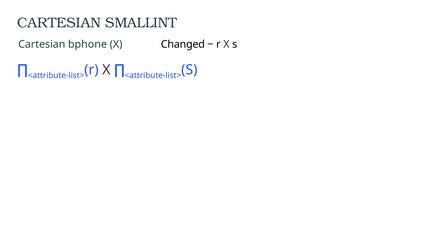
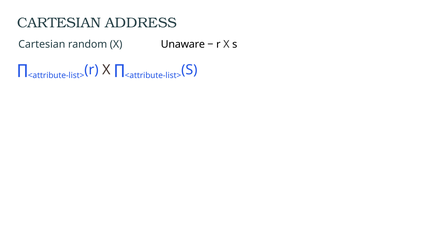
SMALLINT: SMALLINT -> ADDRESS
bphone: bphone -> random
Changed: Changed -> Unaware
